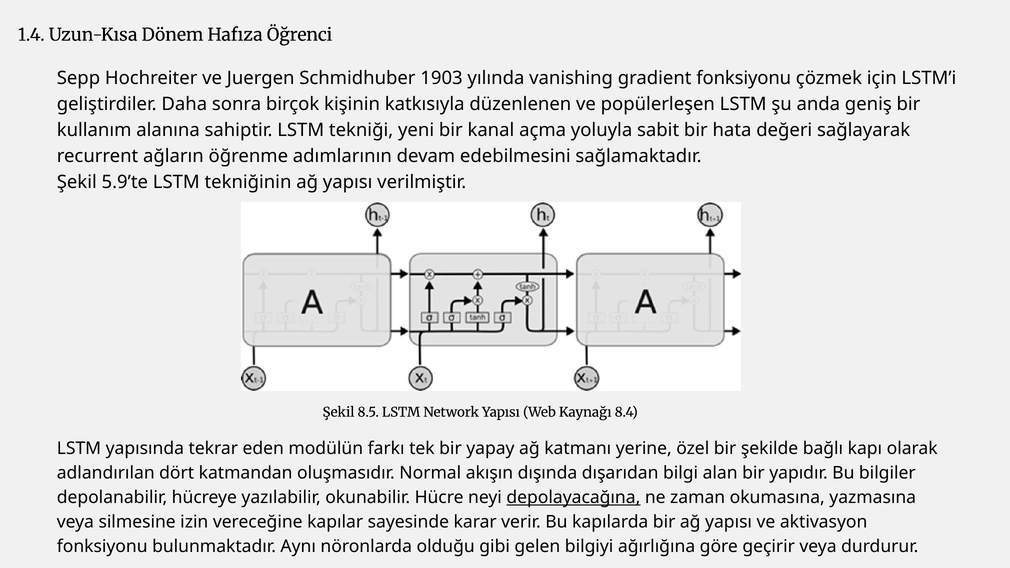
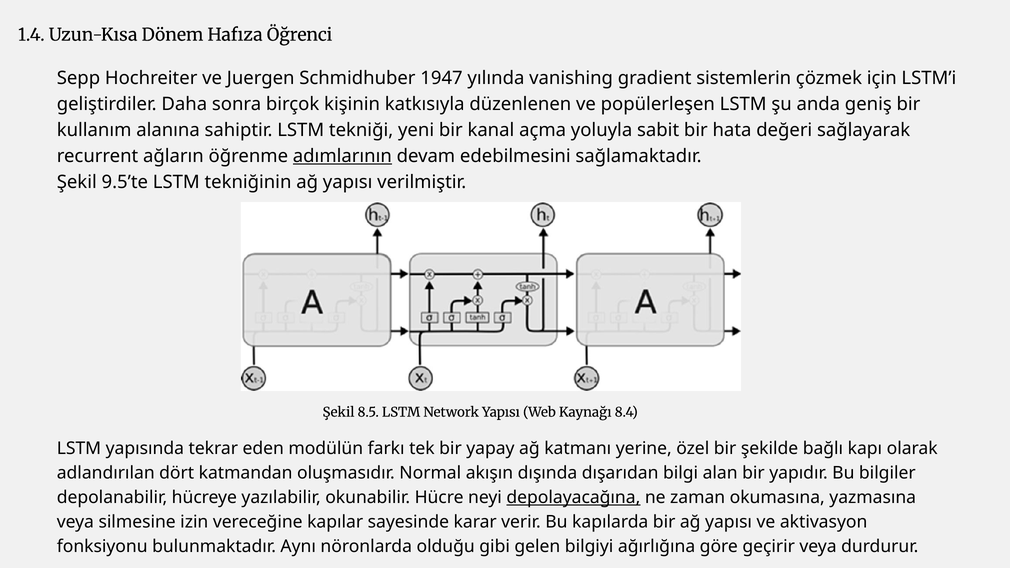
1903: 1903 -> 1947
gradient fonksiyonu: fonksiyonu -> sistemlerin
adımlarının underline: none -> present
5.9’te: 5.9’te -> 9.5’te
